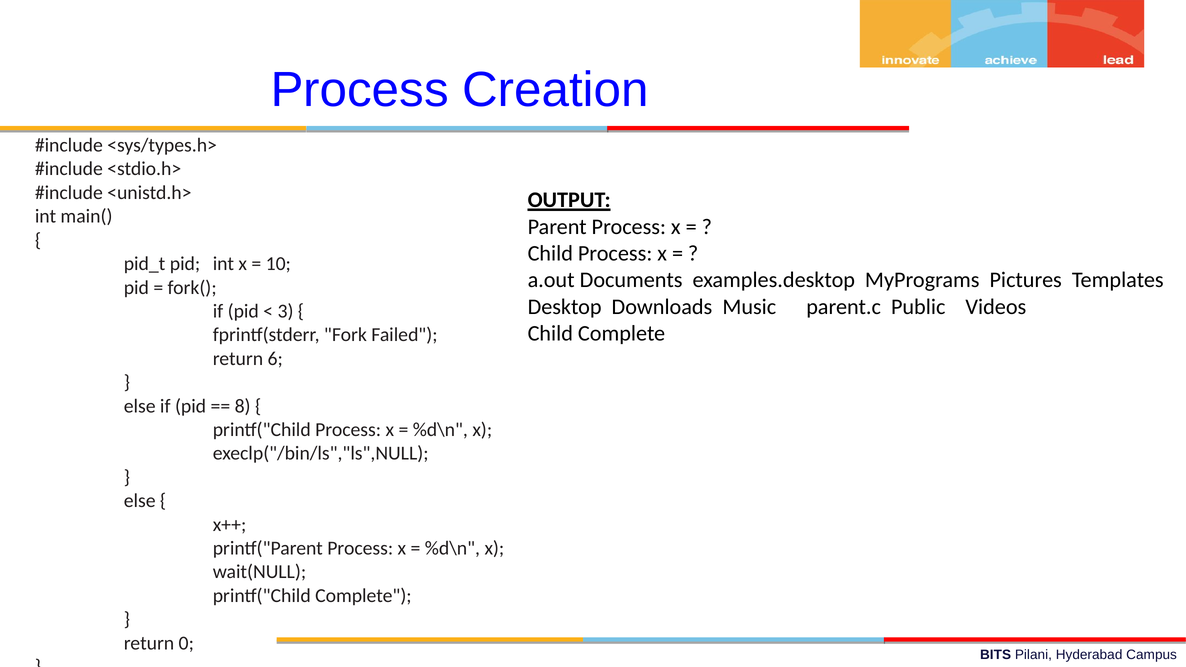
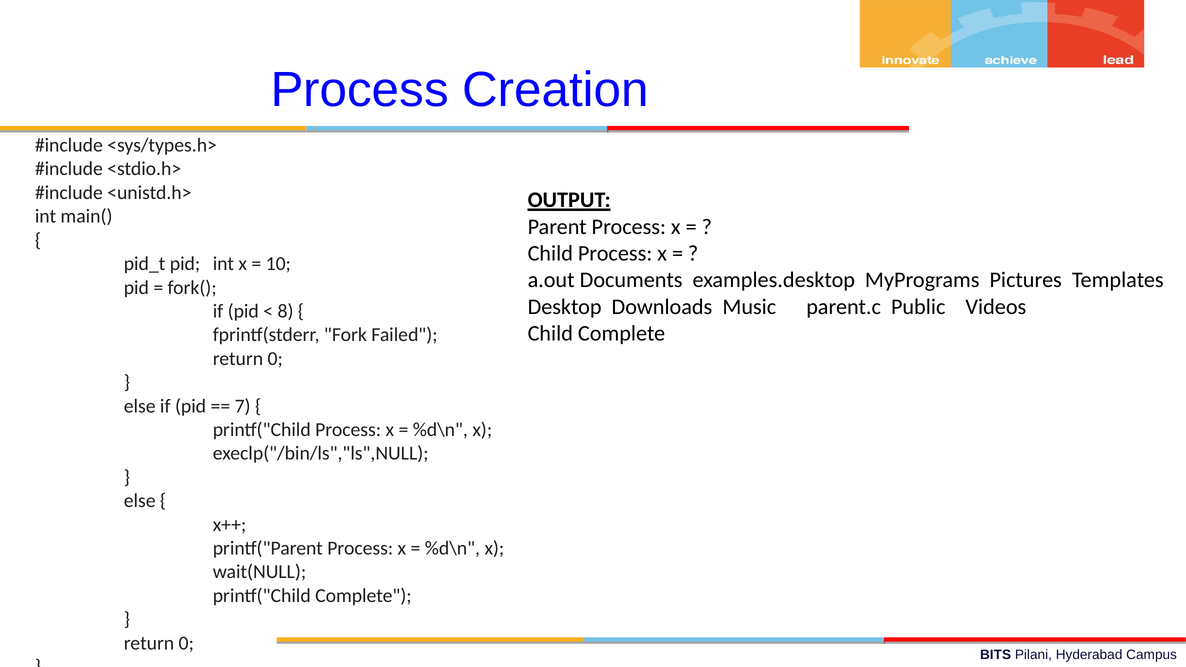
3: 3 -> 8
6 at (275, 359): 6 -> 0
8: 8 -> 7
